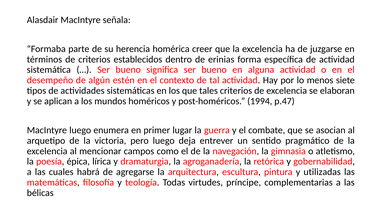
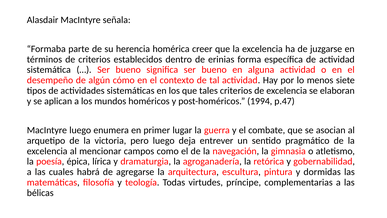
estén: estén -> cómo
utilizadas: utilizadas -> dormidas
